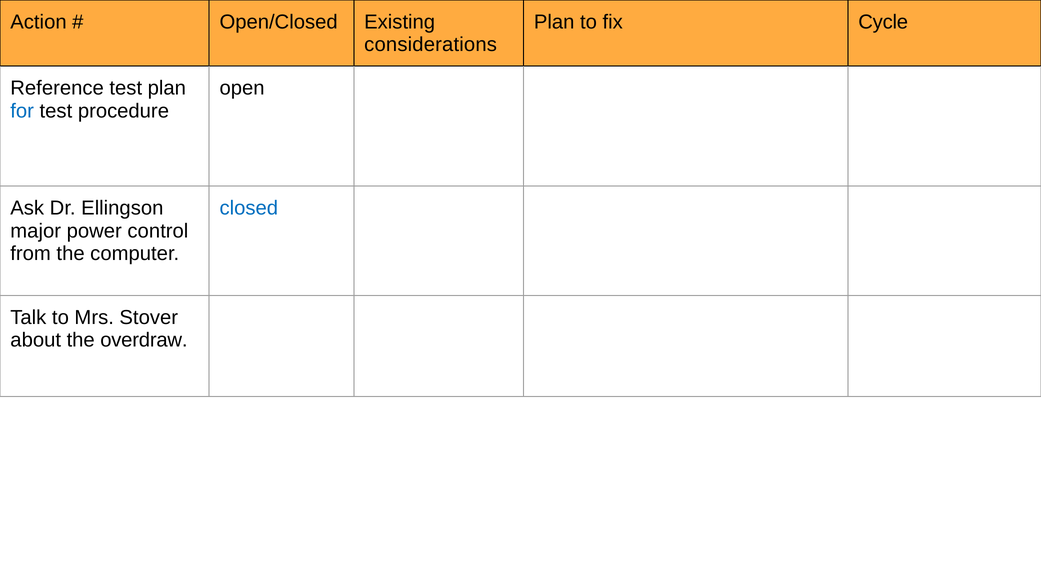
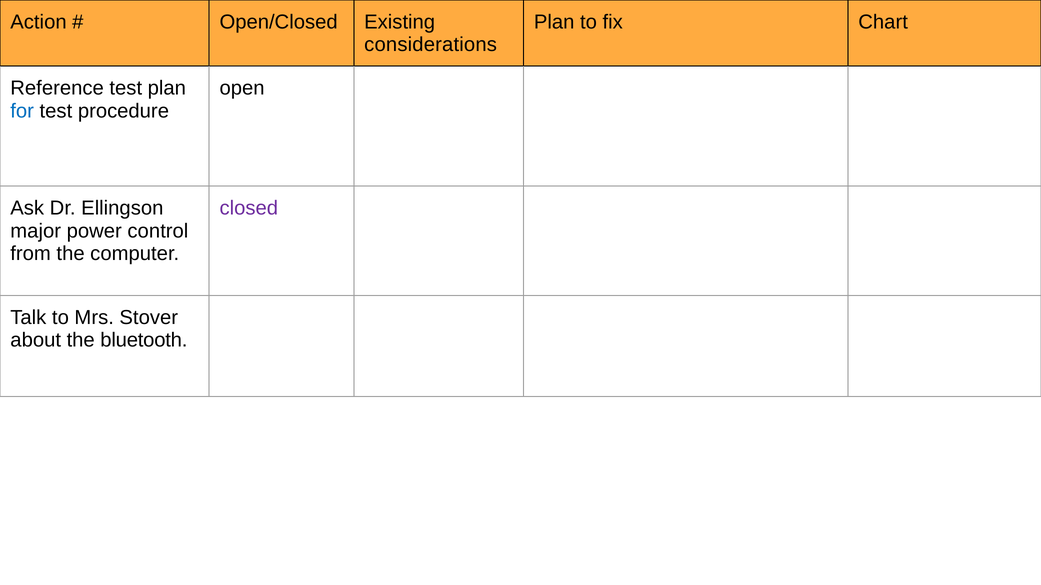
Cycle: Cycle -> Chart
closed colour: blue -> purple
overdraw: overdraw -> bluetooth
